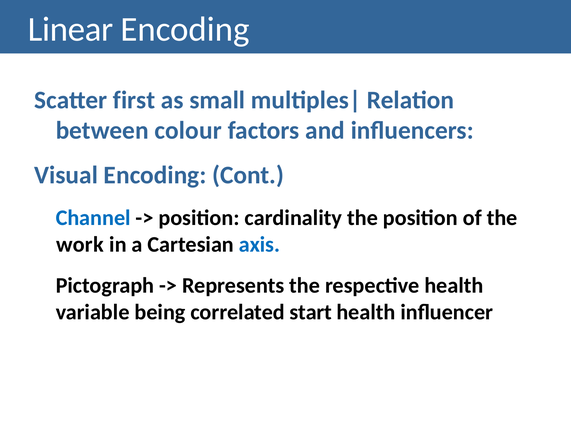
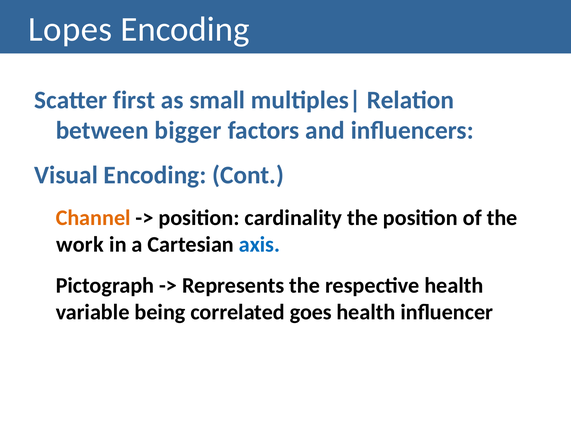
Linear: Linear -> Lopes
colour: colour -> bigger
Channel colour: blue -> orange
start: start -> goes
